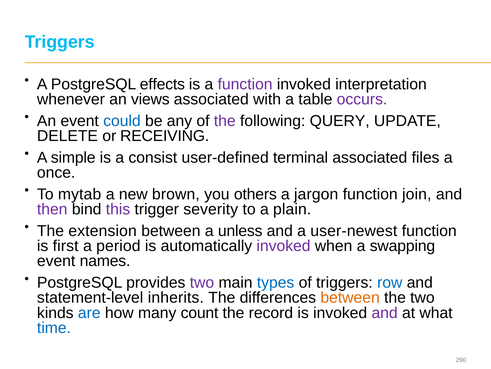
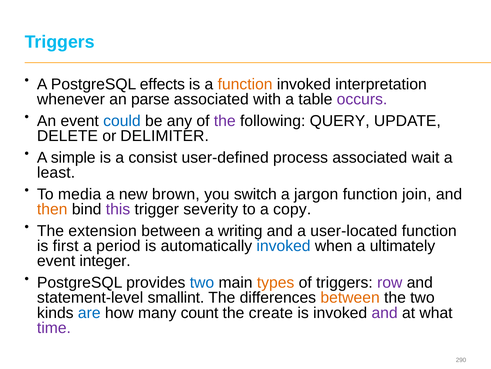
function at (245, 84) colour: purple -> orange
views: views -> parse
RECEIVING: RECEIVING -> DELIMITER
terminal: terminal -> process
files: files -> wait
once: once -> least
mytab: mytab -> media
others: others -> switch
then colour: purple -> orange
plain: plain -> copy
unless: unless -> writing
user-newest: user-newest -> user-located
invoked at (284, 246) colour: purple -> blue
swapping: swapping -> ultimately
names: names -> integer
two at (202, 282) colour: purple -> blue
types colour: blue -> orange
row colour: blue -> purple
inherits: inherits -> smallint
record: record -> create
time colour: blue -> purple
